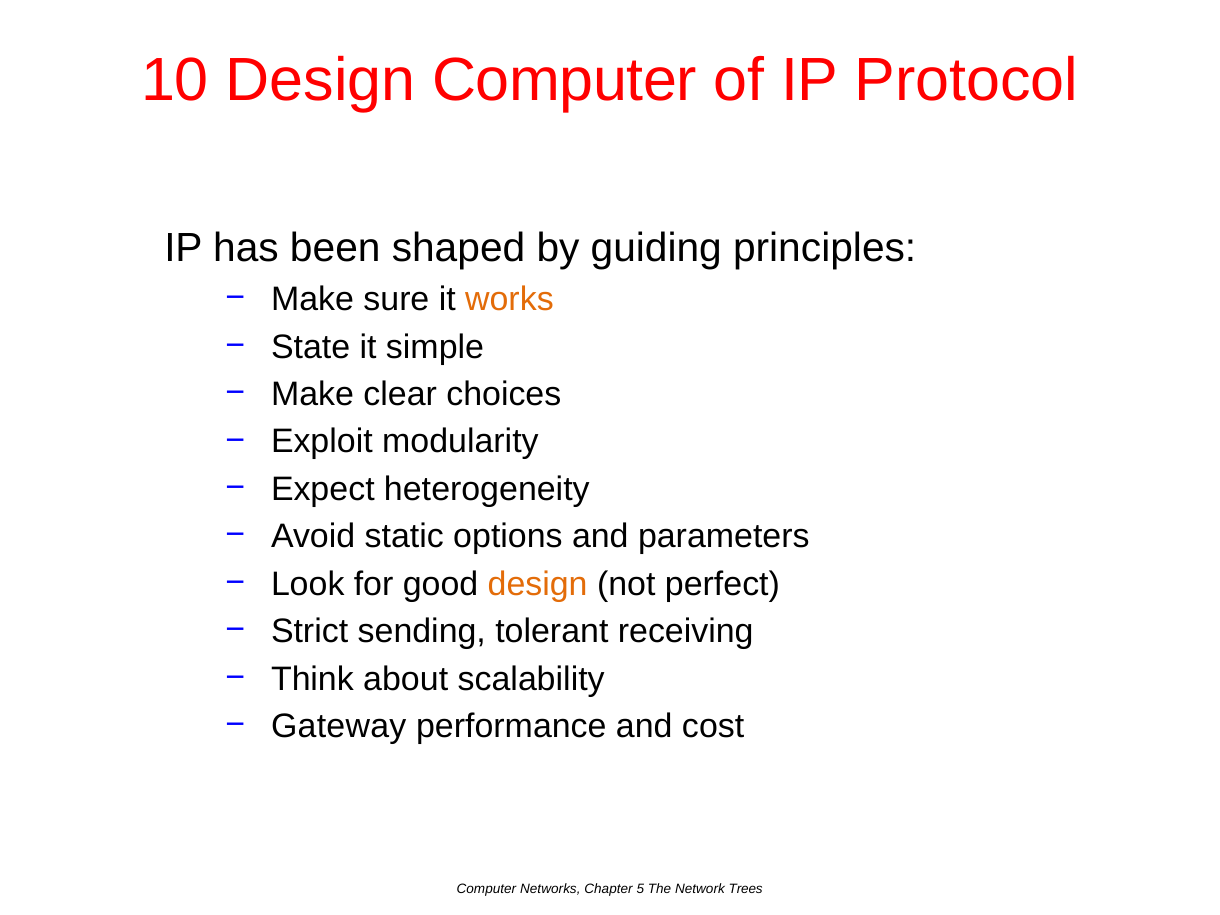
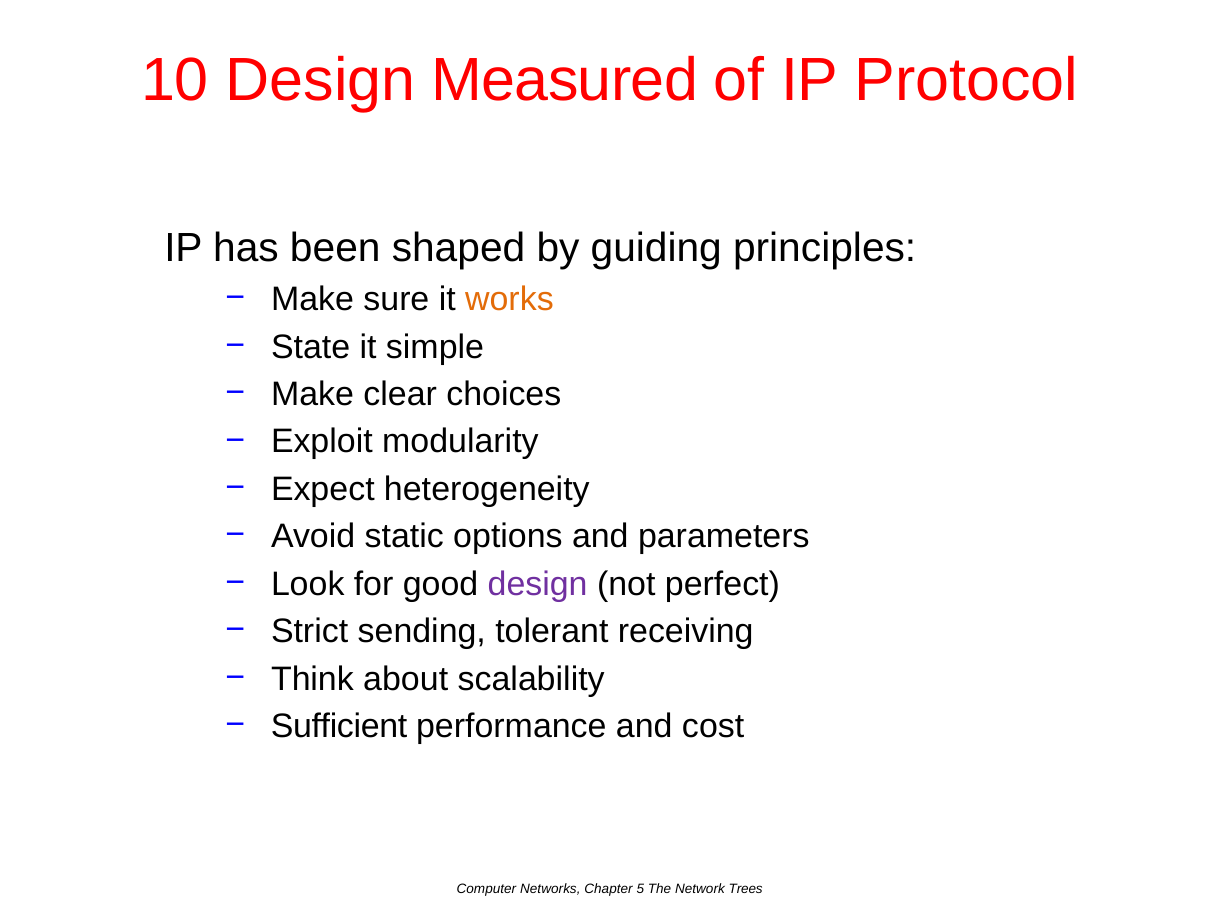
Design Computer: Computer -> Measured
design at (538, 584) colour: orange -> purple
Gateway: Gateway -> Sufficient
